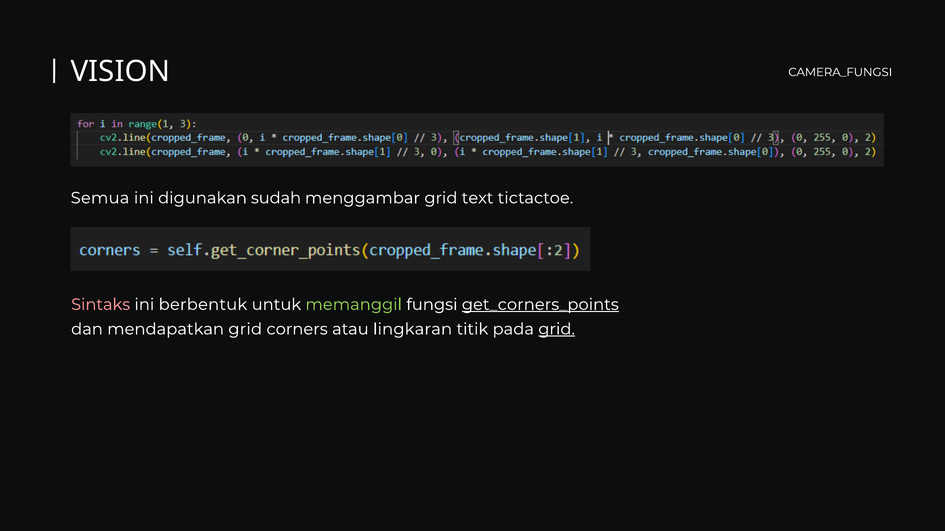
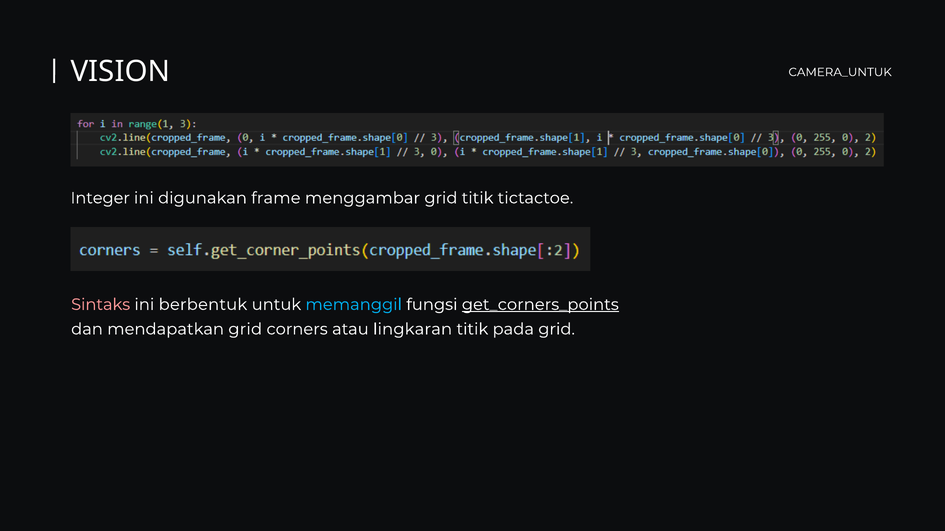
CAMERA_FUNGSI: CAMERA_FUNGSI -> CAMERA_UNTUK
Semua: Semua -> Integer
sudah: sudah -> frame
grid text: text -> titik
memanggil colour: light green -> light blue
grid at (557, 329) underline: present -> none
